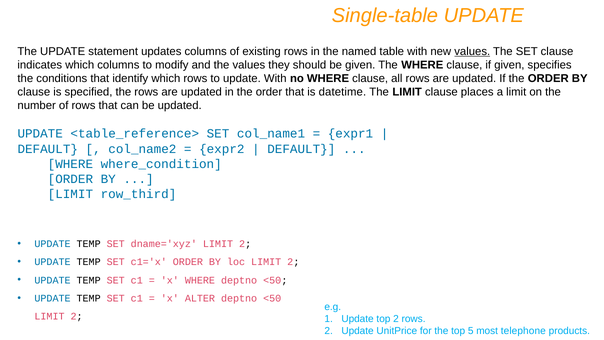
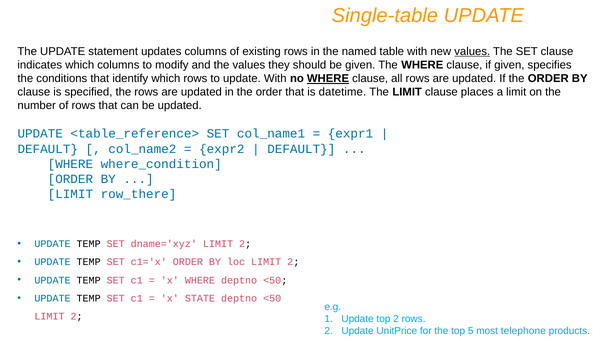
WHERE at (328, 78) underline: none -> present
row_third: row_third -> row_there
ALTER: ALTER -> STATE
